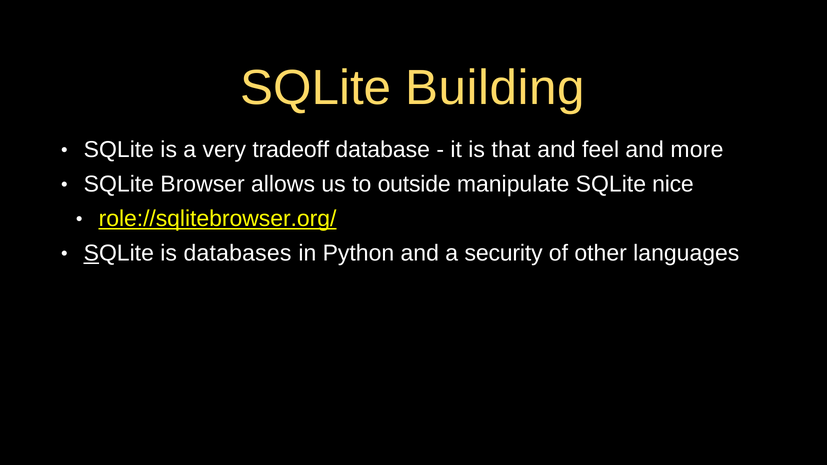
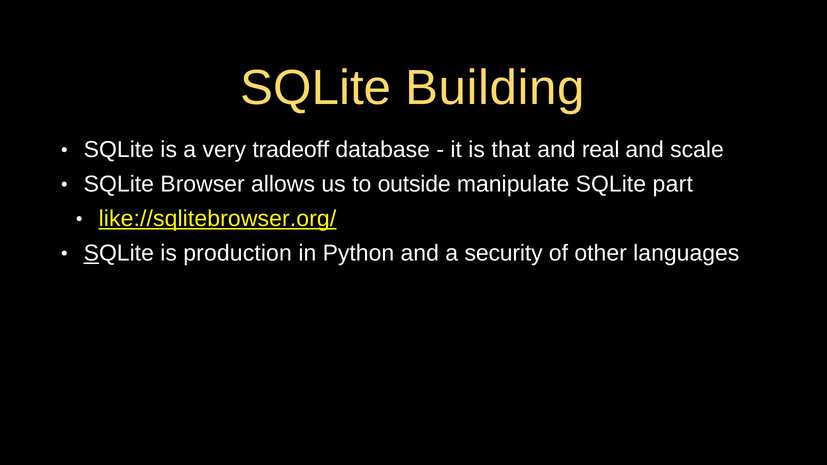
feel: feel -> real
more: more -> scale
nice: nice -> part
role://sqlitebrowser.org/: role://sqlitebrowser.org/ -> like://sqlitebrowser.org/
databases: databases -> production
